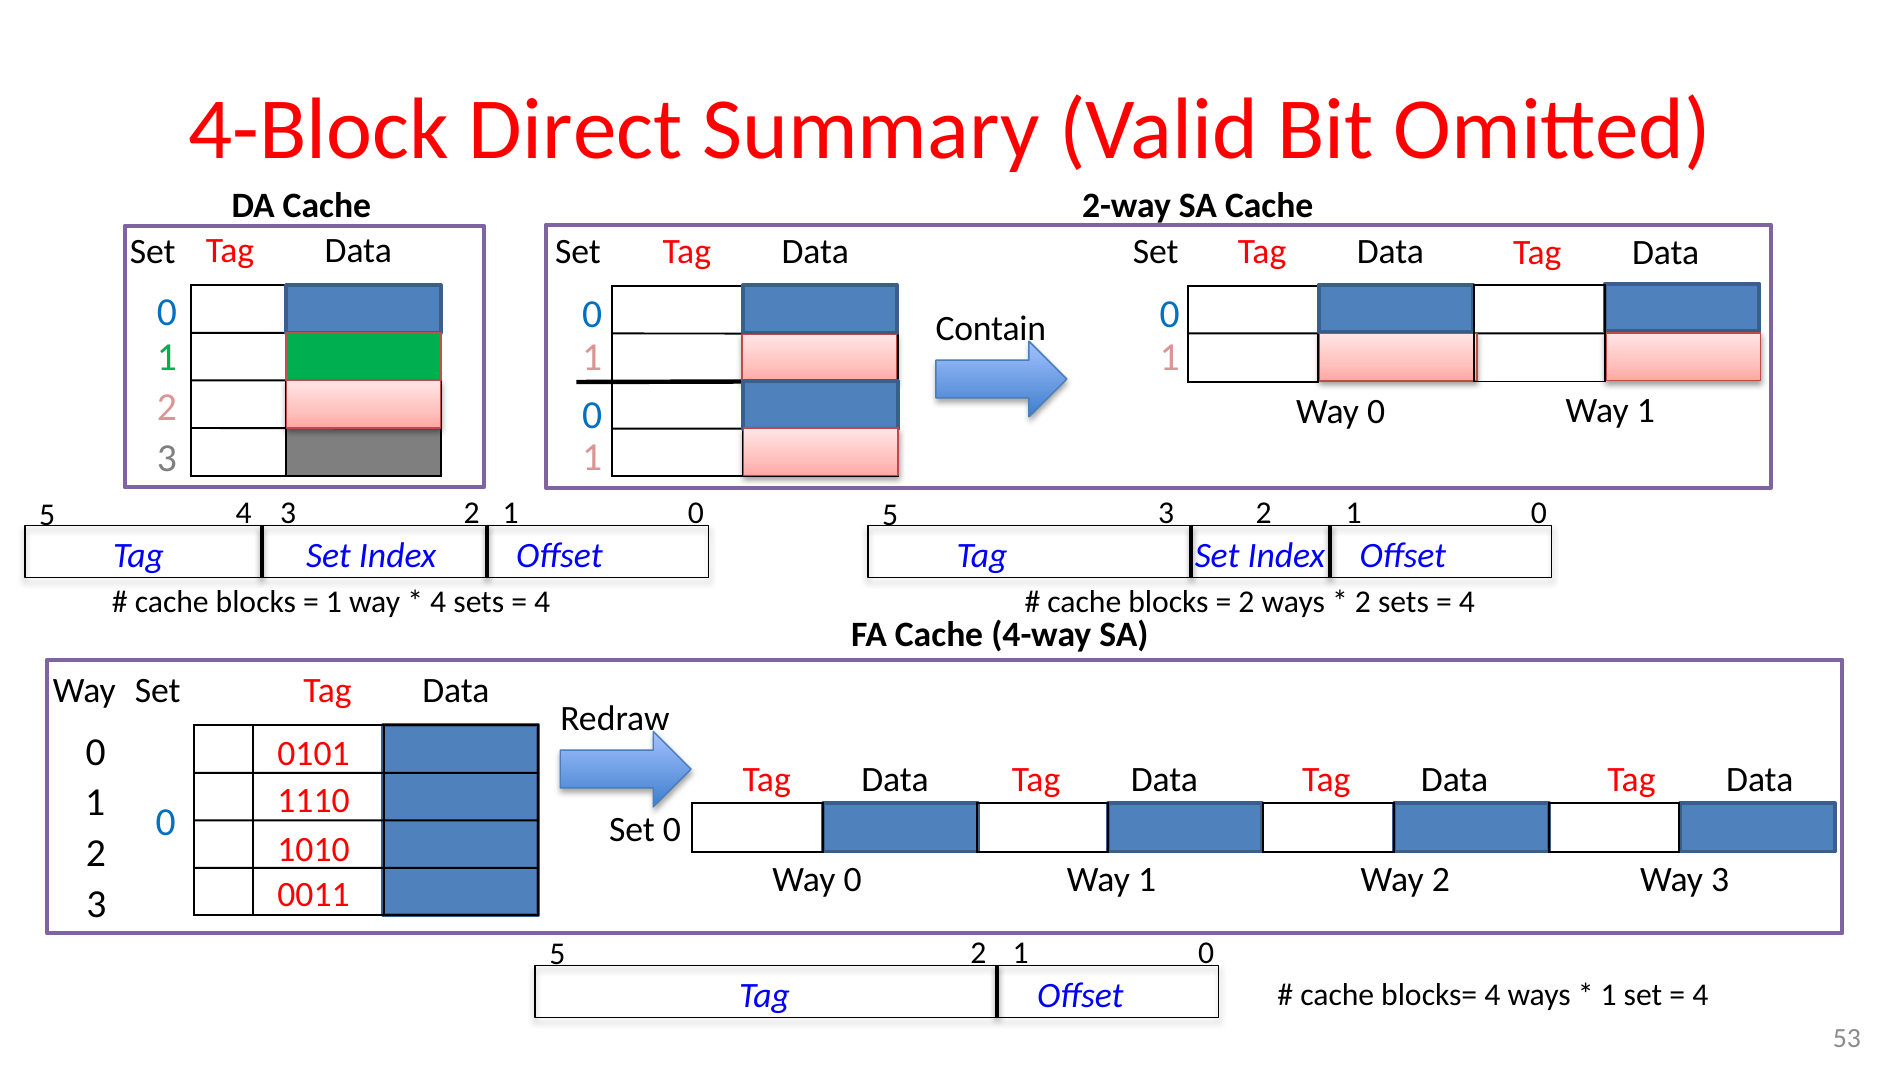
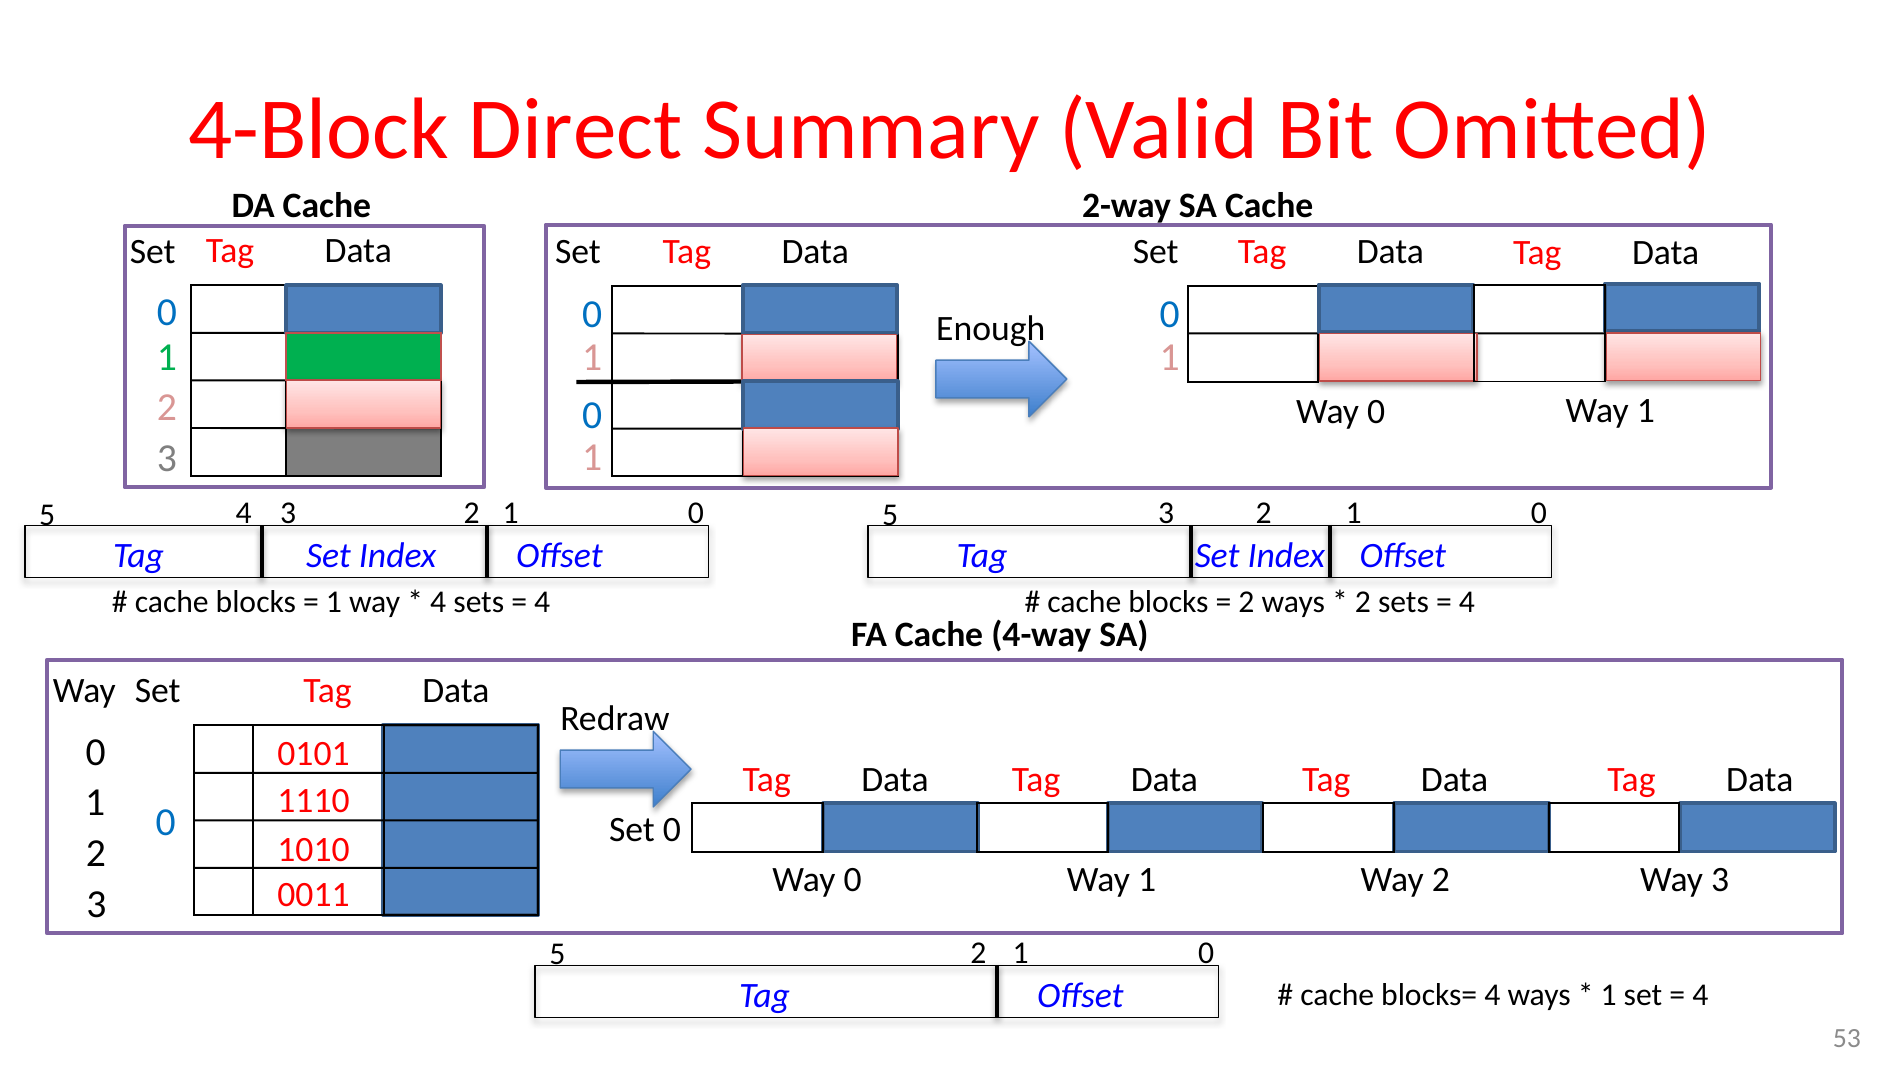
Contain: Contain -> Enough
